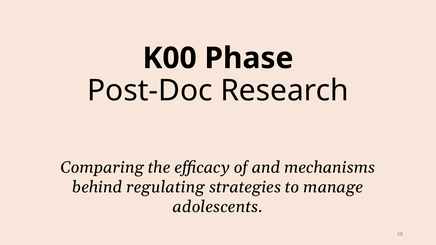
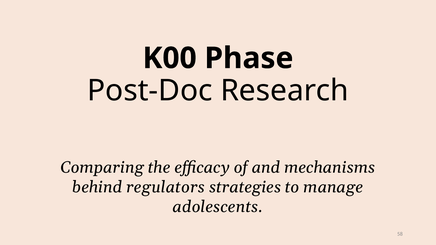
regulating: regulating -> regulators
